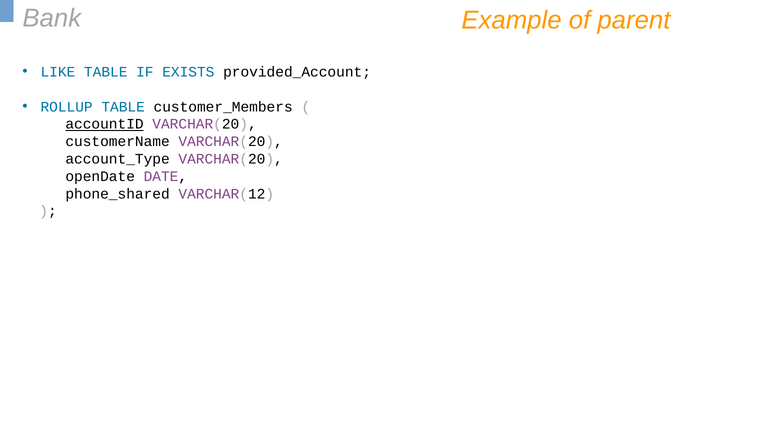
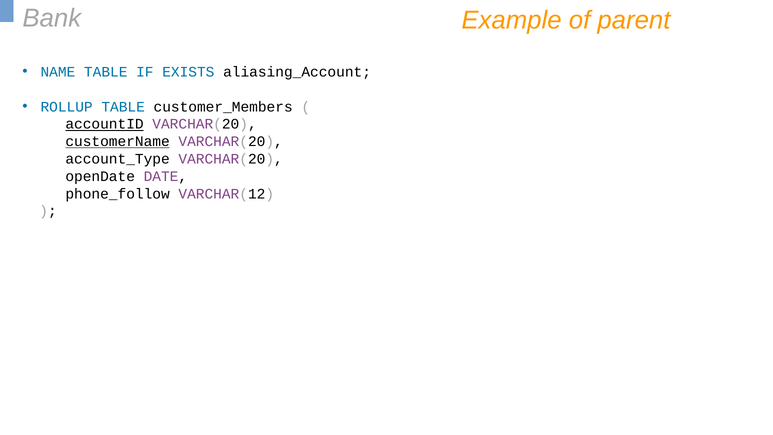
LIKE: LIKE -> NAME
provided_Account: provided_Account -> aliasing_Account
customerName underline: none -> present
phone_shared: phone_shared -> phone_follow
